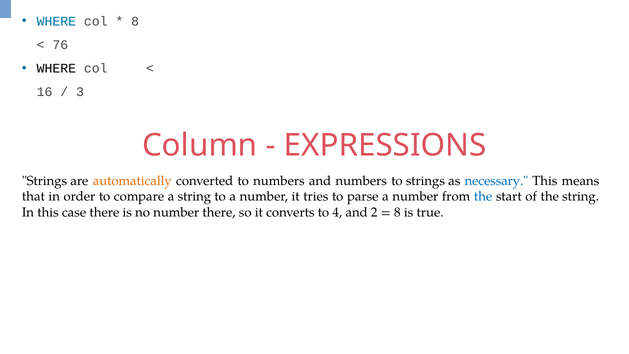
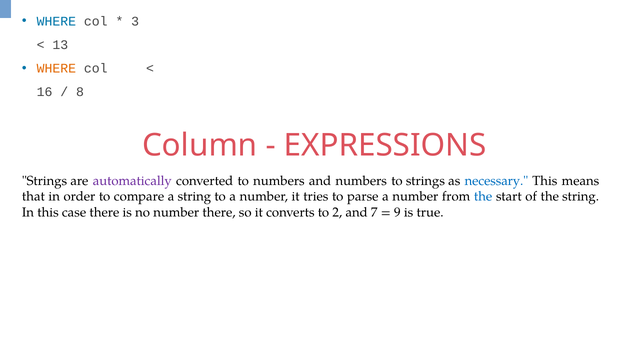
8 at (135, 21): 8 -> 3
76: 76 -> 13
WHERE at (56, 68) colour: black -> orange
3: 3 -> 8
automatically colour: orange -> purple
4: 4 -> 2
2: 2 -> 7
8 at (397, 212): 8 -> 9
